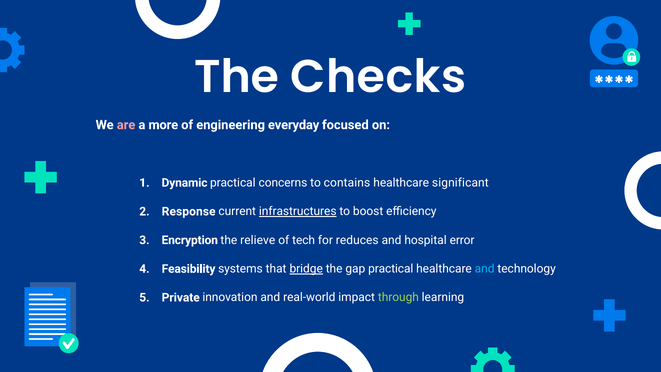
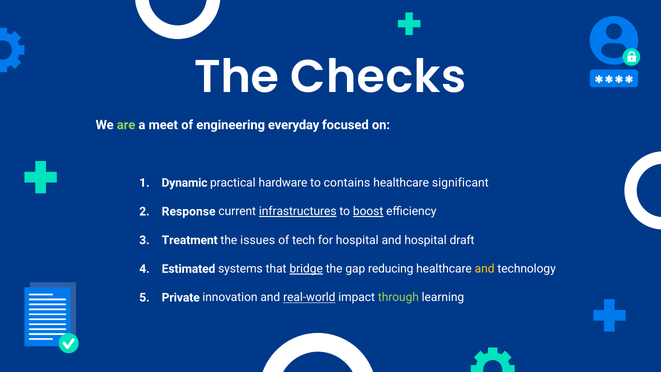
are colour: pink -> light green
more: more -> meet
concerns: concerns -> hardware
boost underline: none -> present
Encryption: Encryption -> Treatment
relieve: relieve -> issues
for reduces: reduces -> hospital
error: error -> draft
Feasibility: Feasibility -> Estimated
gap practical: practical -> reducing
and at (485, 269) colour: light blue -> yellow
real-world underline: none -> present
